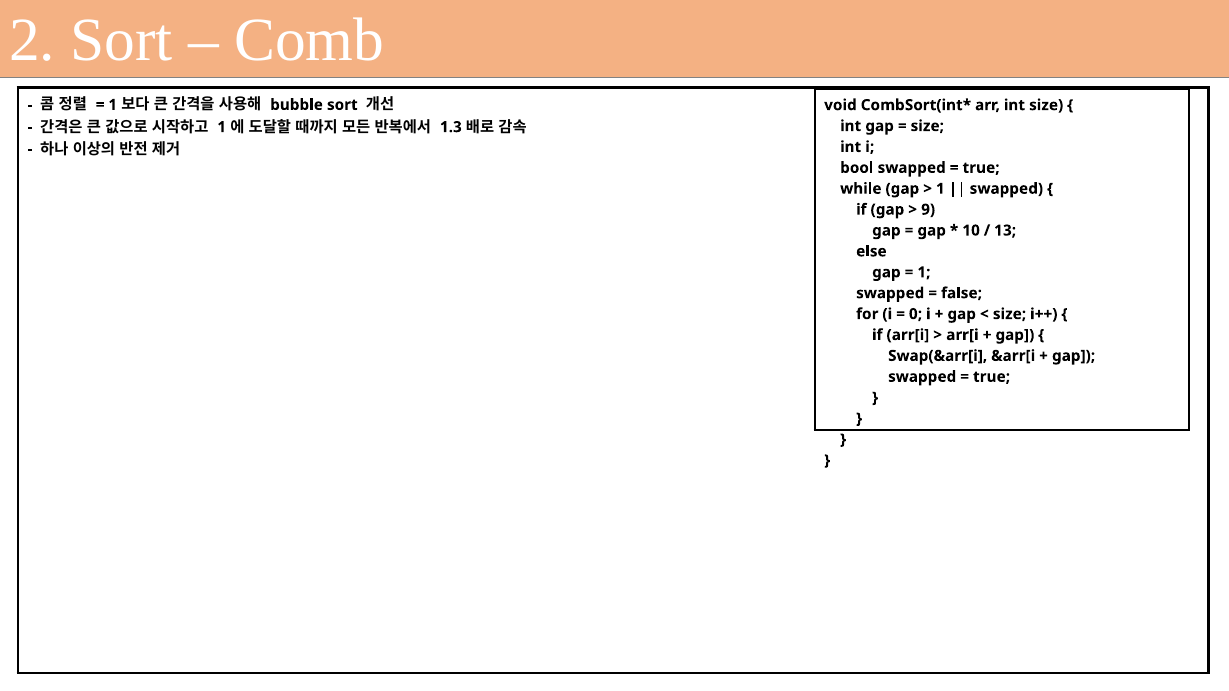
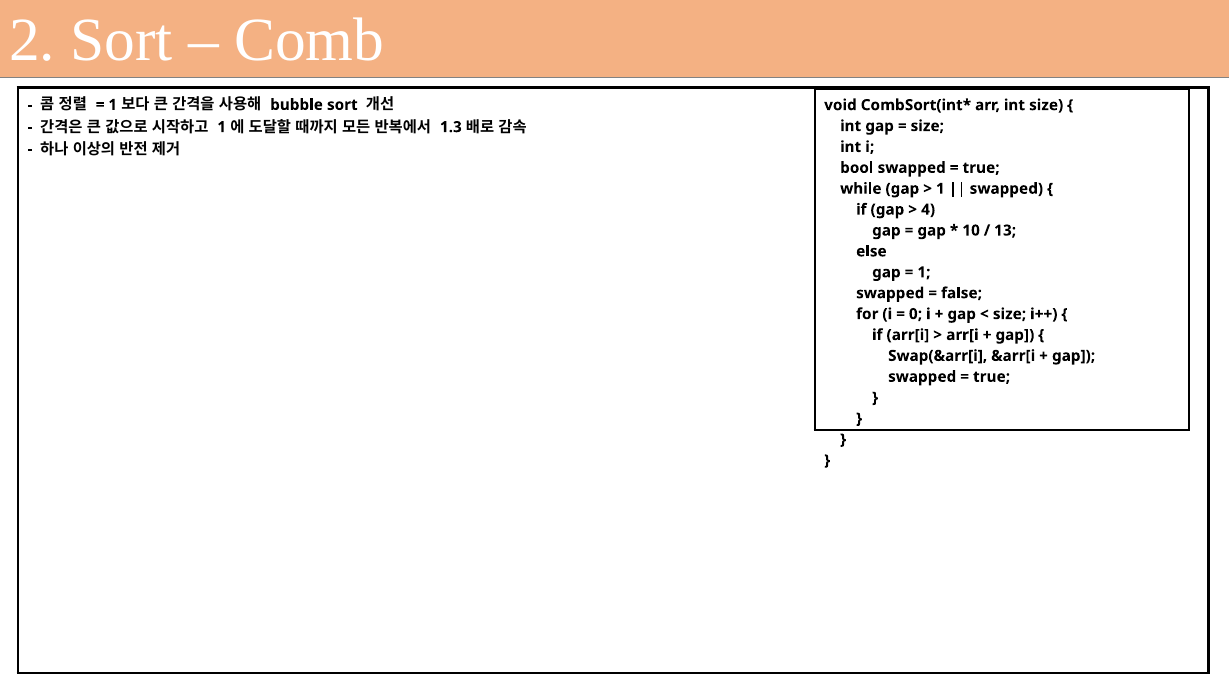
9: 9 -> 4
